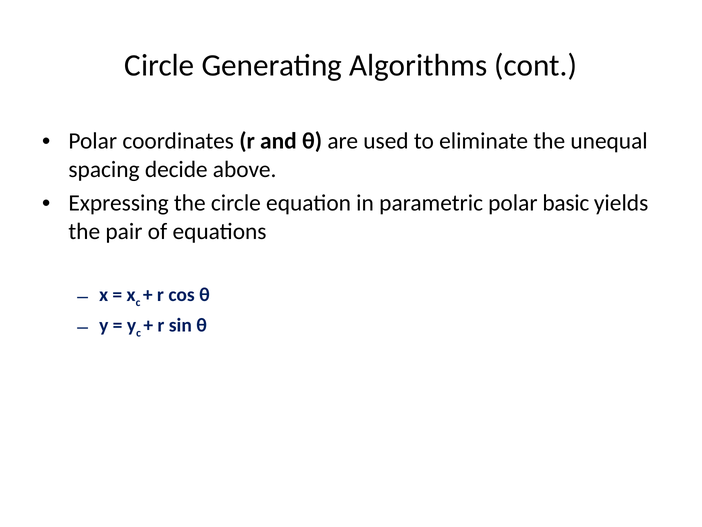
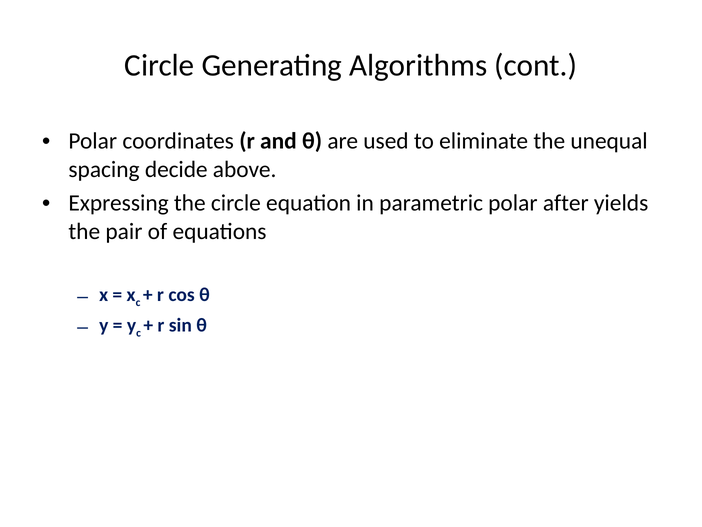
basic: basic -> after
